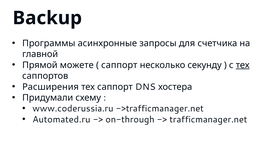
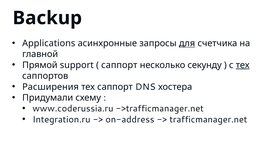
Программы: Программы -> Applications
для underline: none -> present
можете: можете -> support
Automated.ru: Automated.ru -> Integration.ru
on-through: on-through -> on-address
